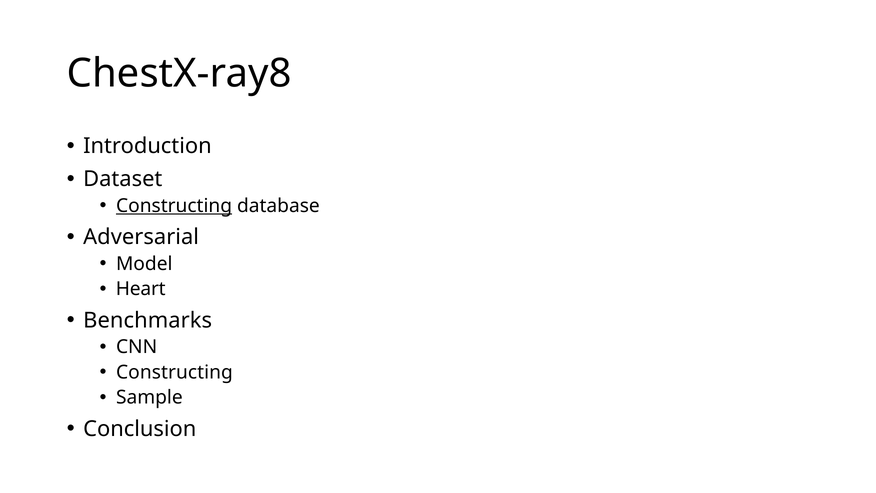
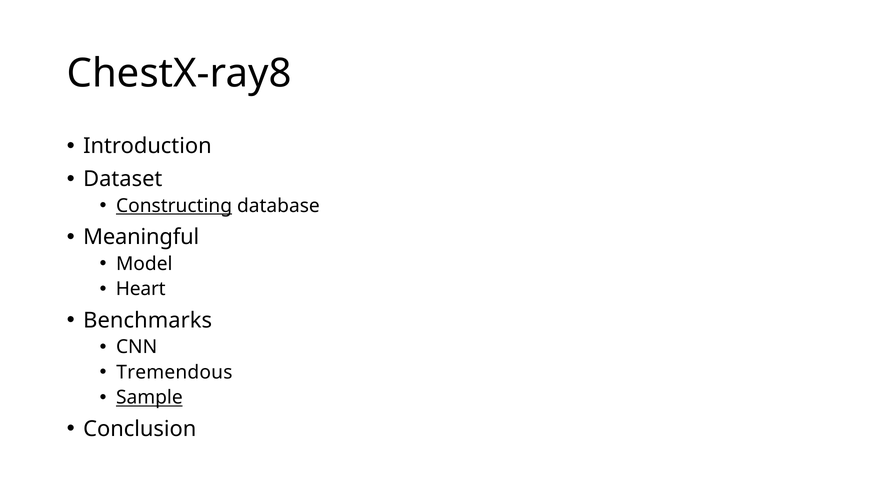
Adversarial: Adversarial -> Meaningful
Constructing at (174, 372): Constructing -> Tremendous
Sample underline: none -> present
